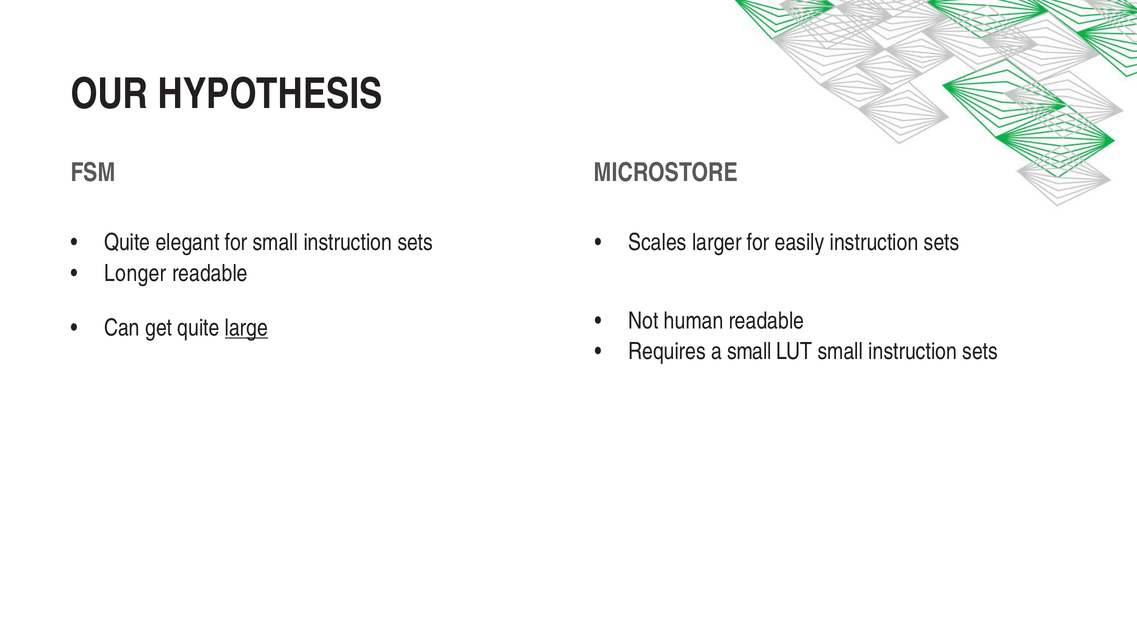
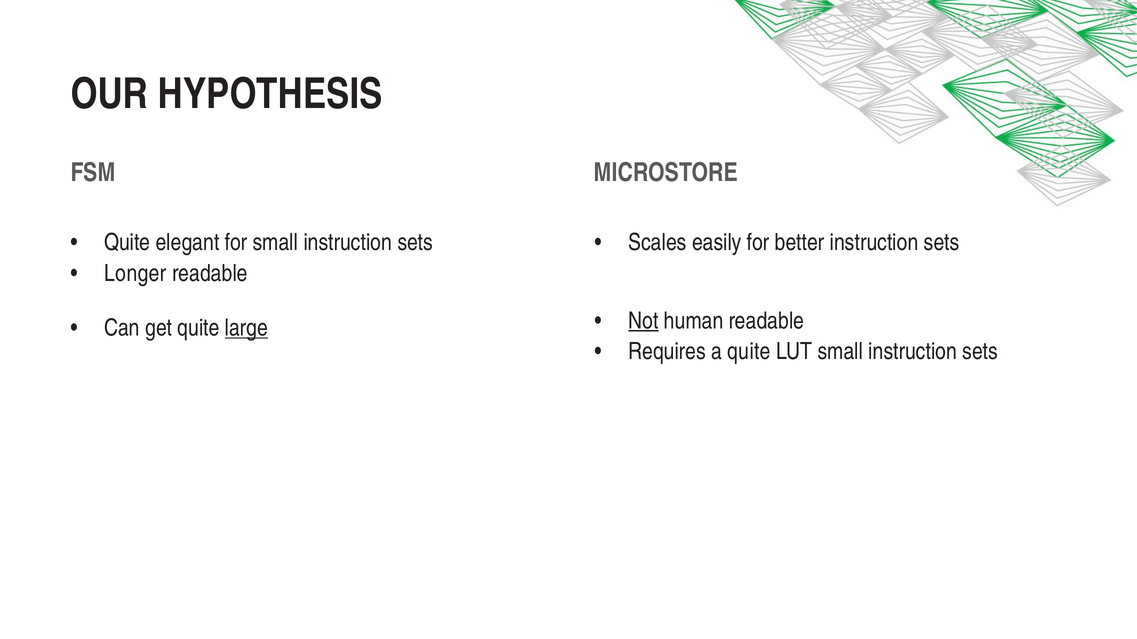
larger: larger -> easily
easily: easily -> better
Not underline: none -> present
a small: small -> quite
